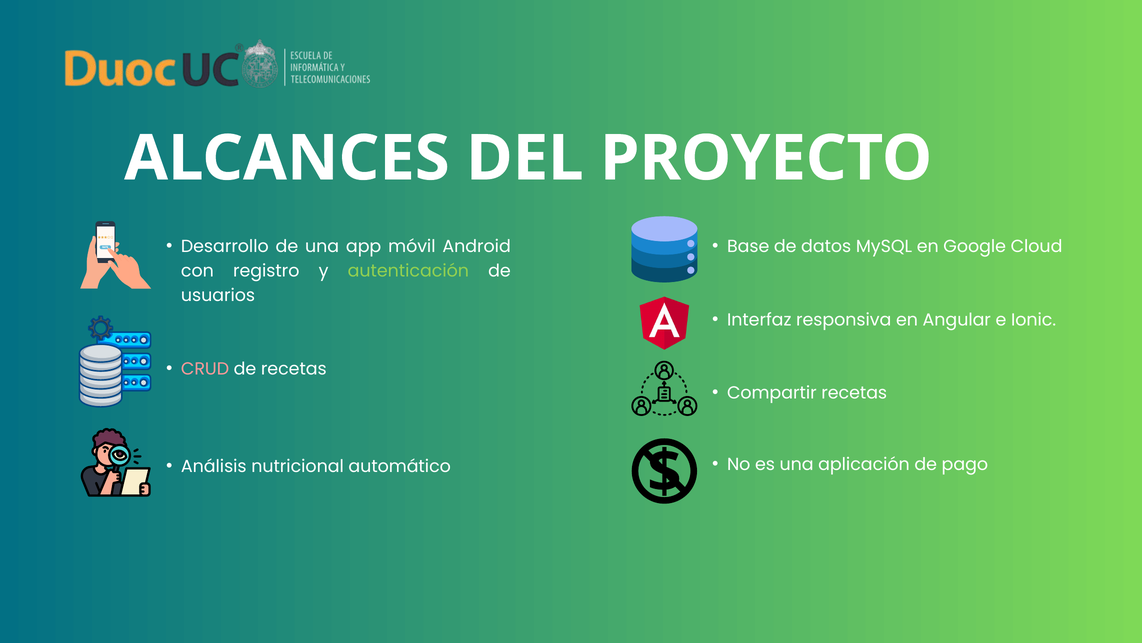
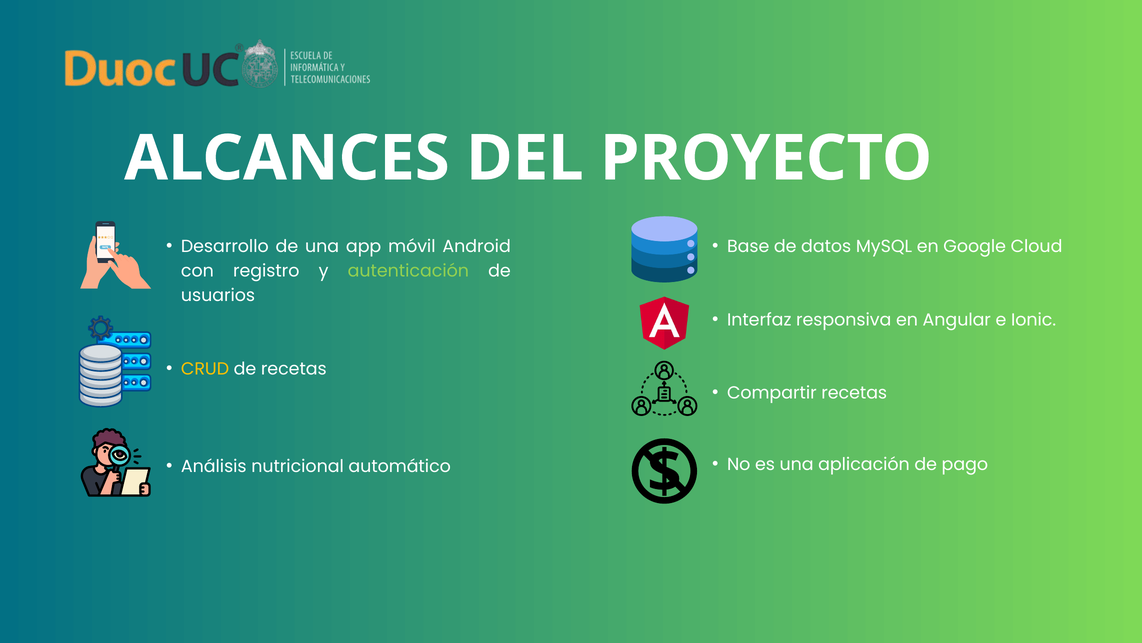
CRUD colour: pink -> yellow
